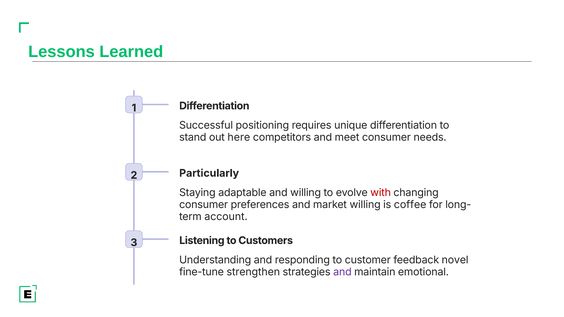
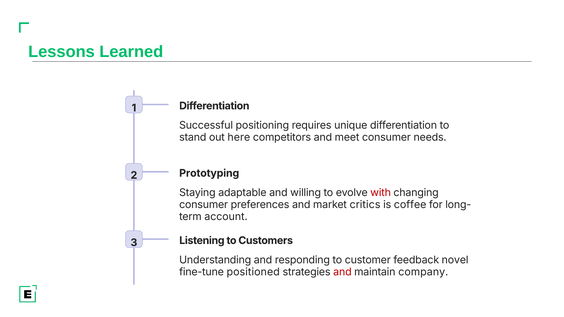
Particularly: Particularly -> Prototyping
market willing: willing -> critics
strengthen: strengthen -> positioned
and at (342, 272) colour: purple -> red
emotional: emotional -> company
